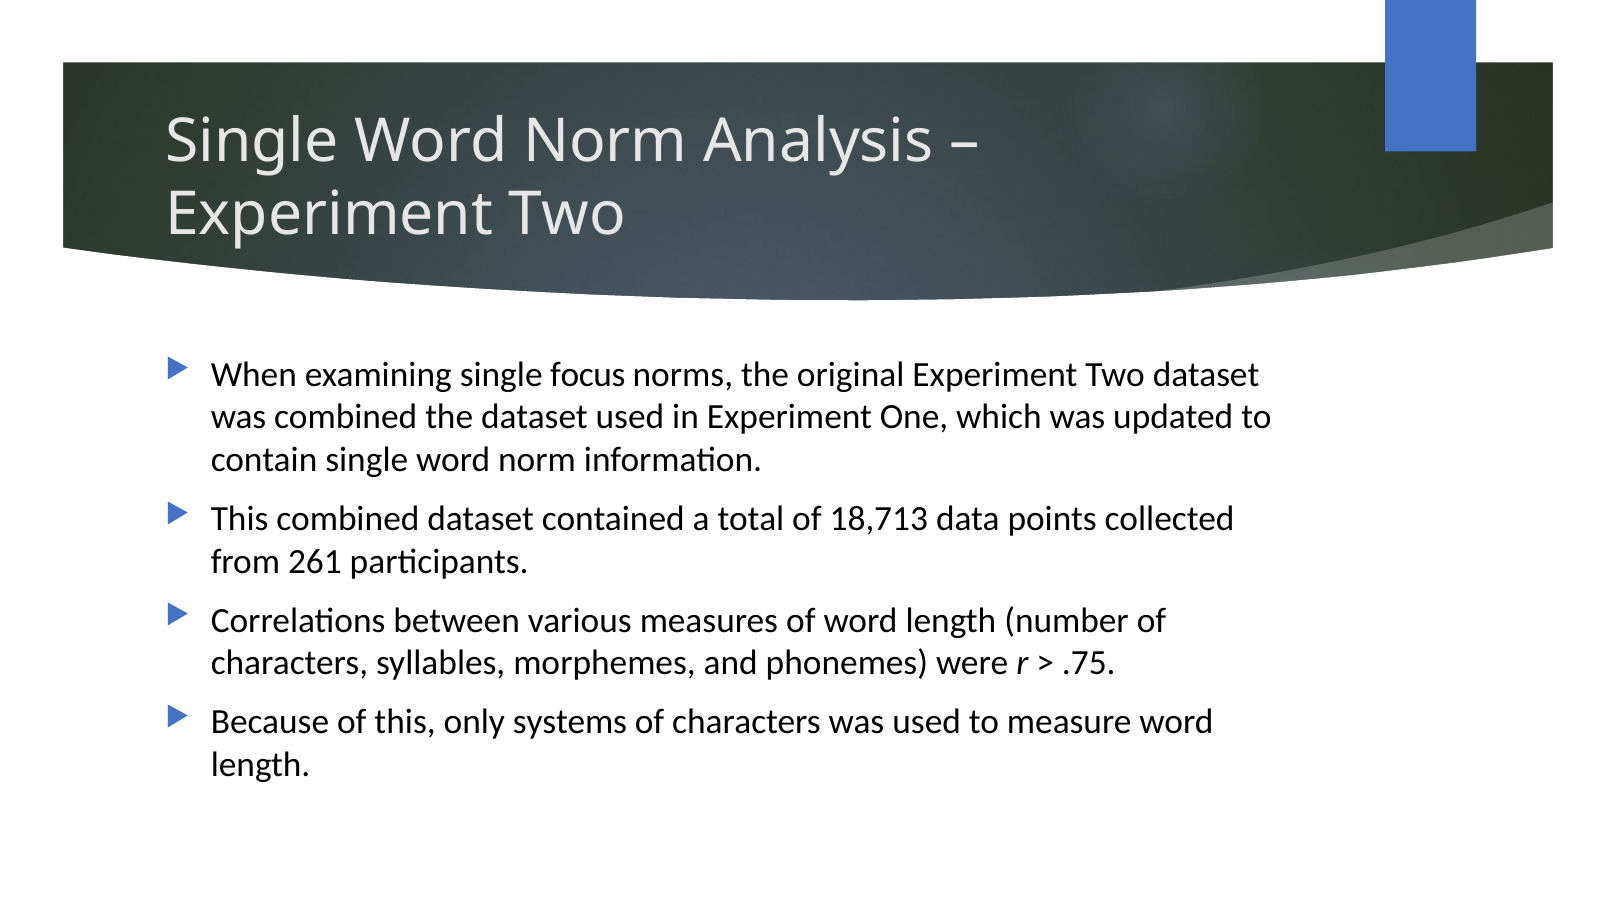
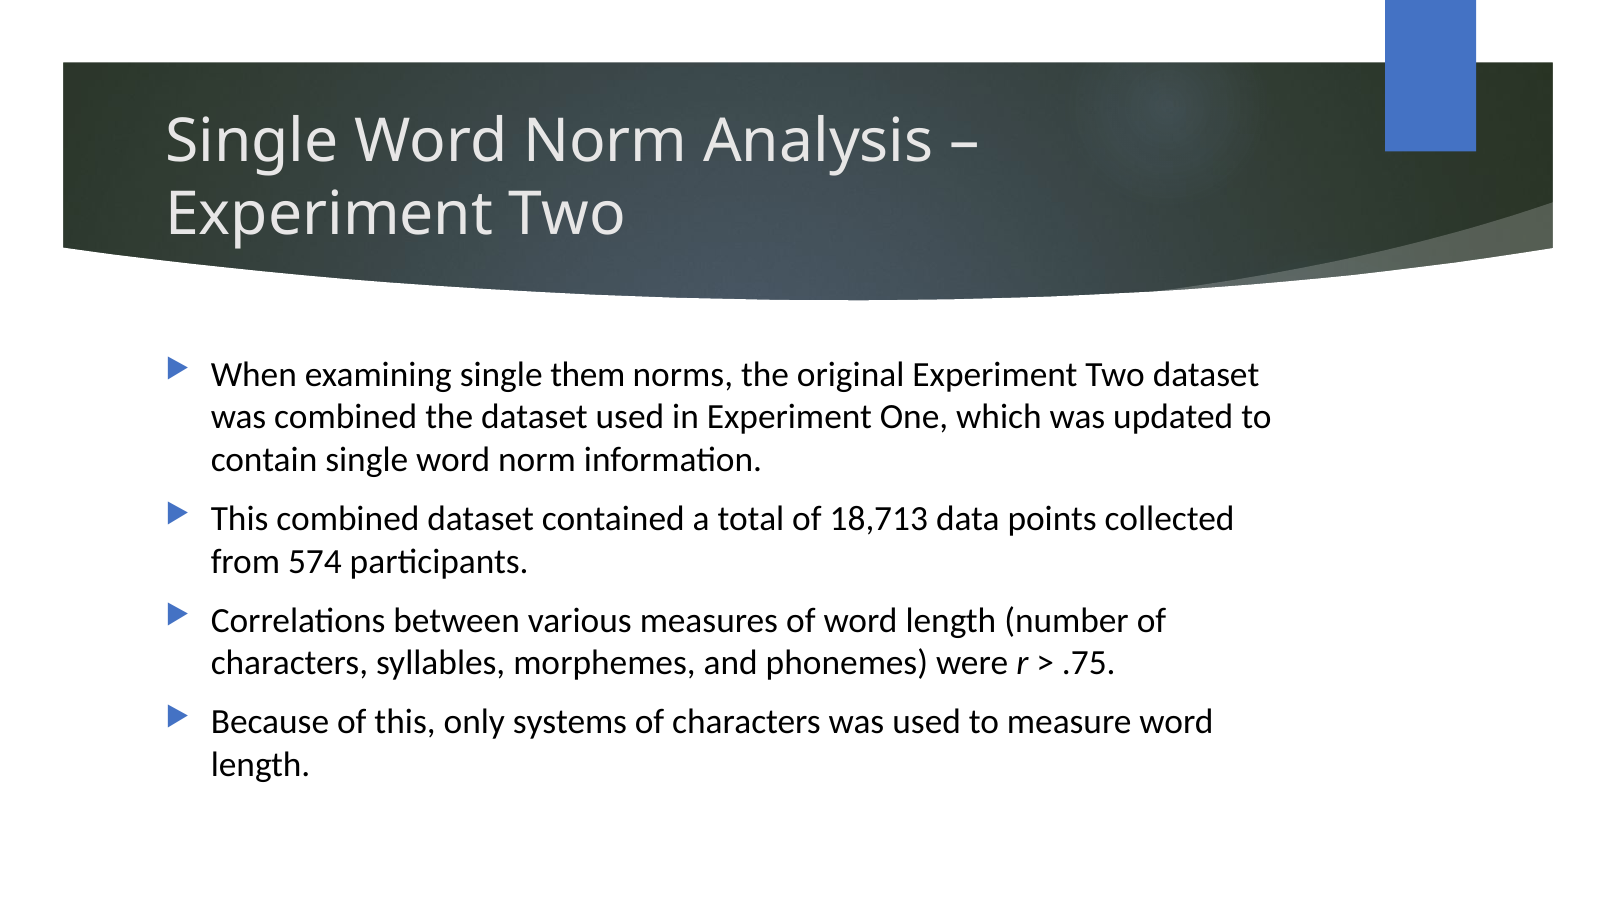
focus: focus -> them
261: 261 -> 574
